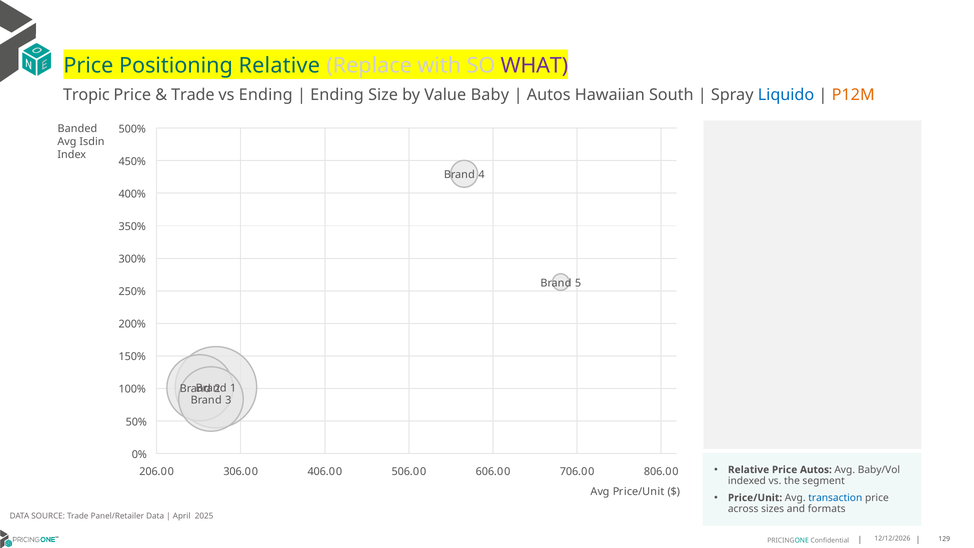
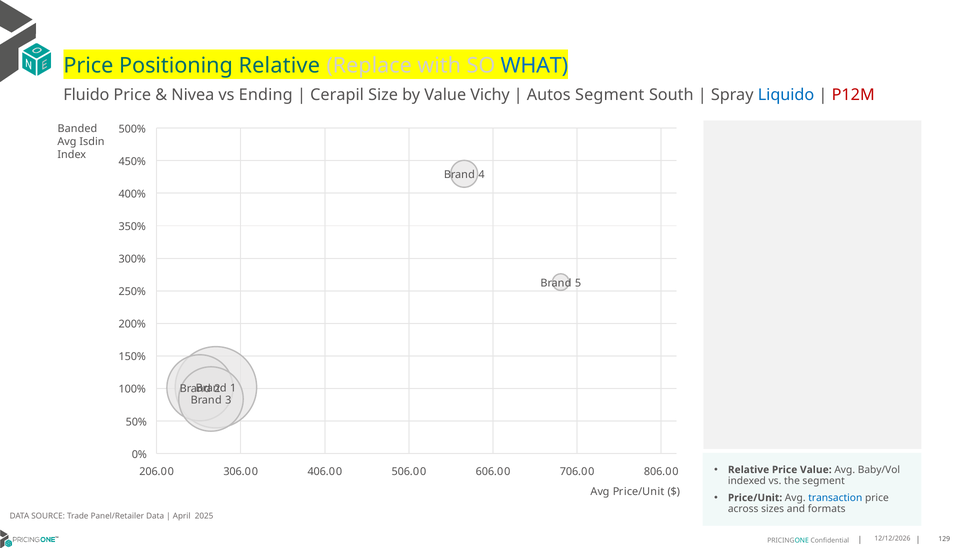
WHAT colour: purple -> blue
Tropic: Tropic -> Fluido
Trade at (193, 95): Trade -> Nivea
Ending at (337, 95): Ending -> Cerapil
Baby: Baby -> Vichy
Autos Hawaiian: Hawaiian -> Segment
P12M colour: orange -> red
Price Autos: Autos -> Value
